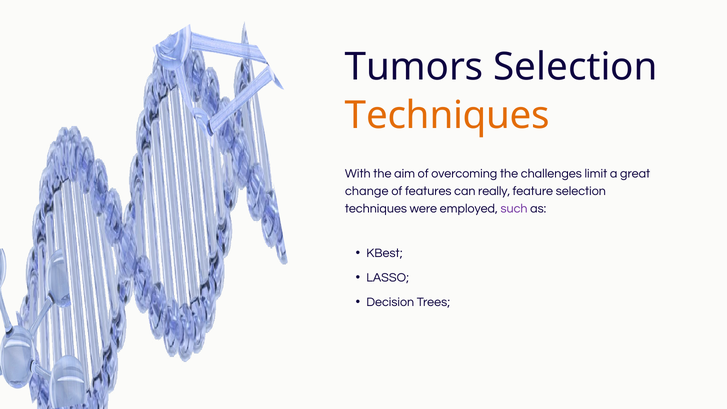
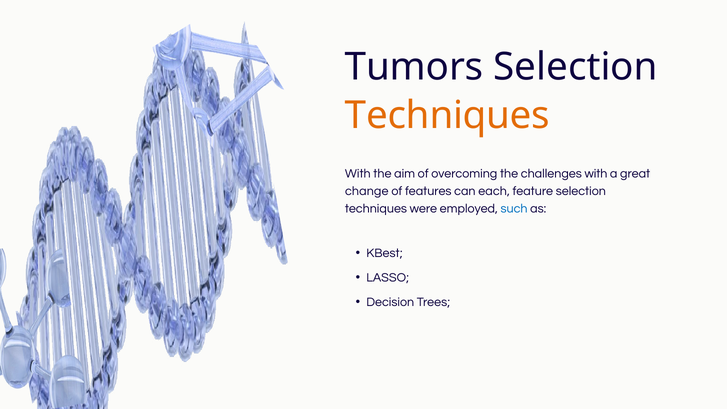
challenges limit: limit -> with
really: really -> each
such colour: purple -> blue
